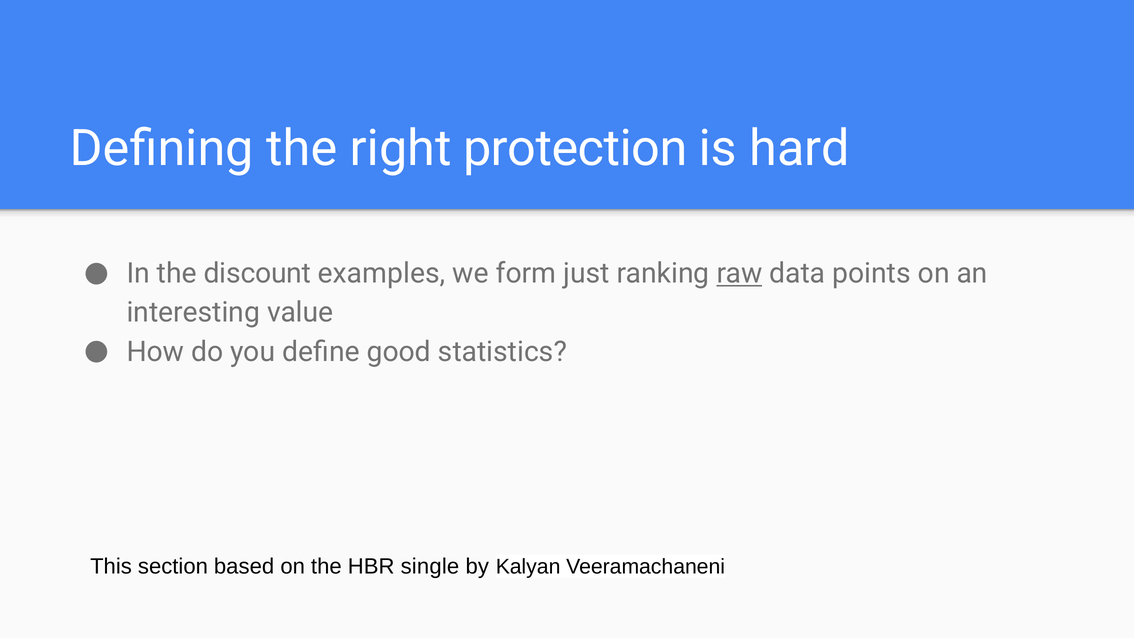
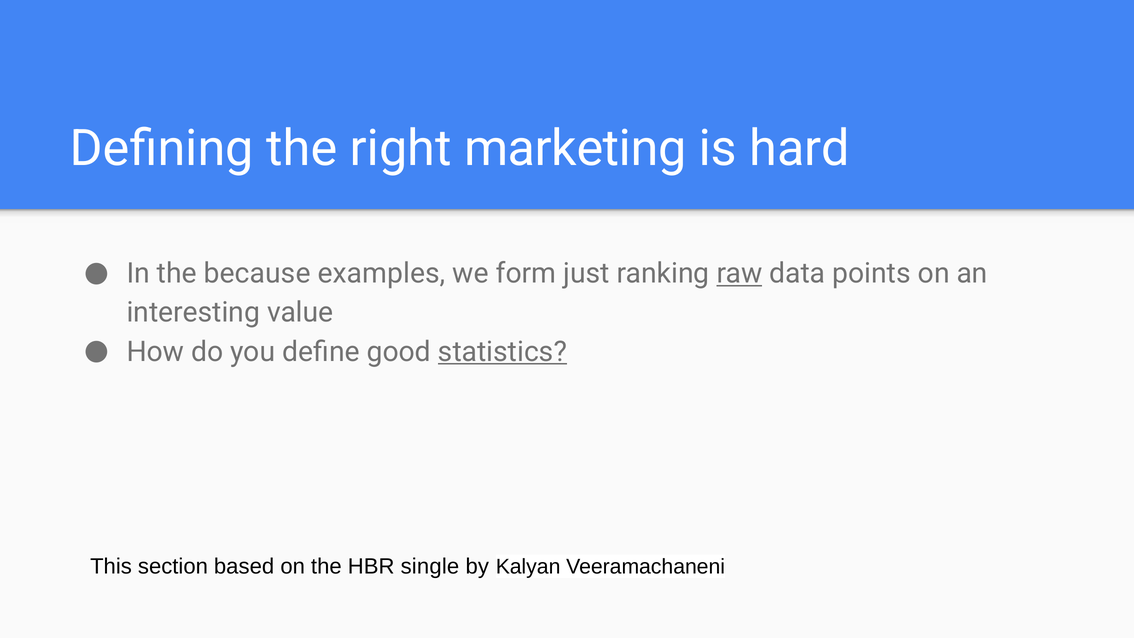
protection: protection -> marketing
discount: discount -> because
statistics underline: none -> present
